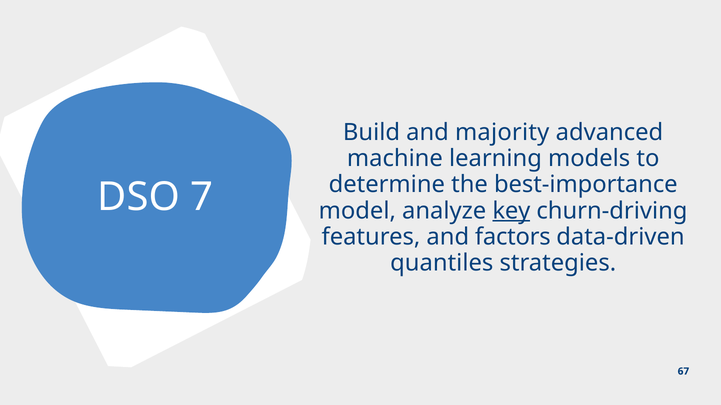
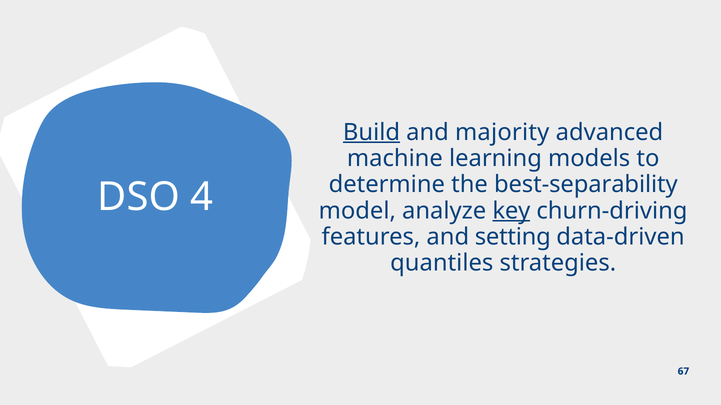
Build underline: none -> present
best-importance: best-importance -> best-separability
7: 7 -> 4
factors: factors -> setting
